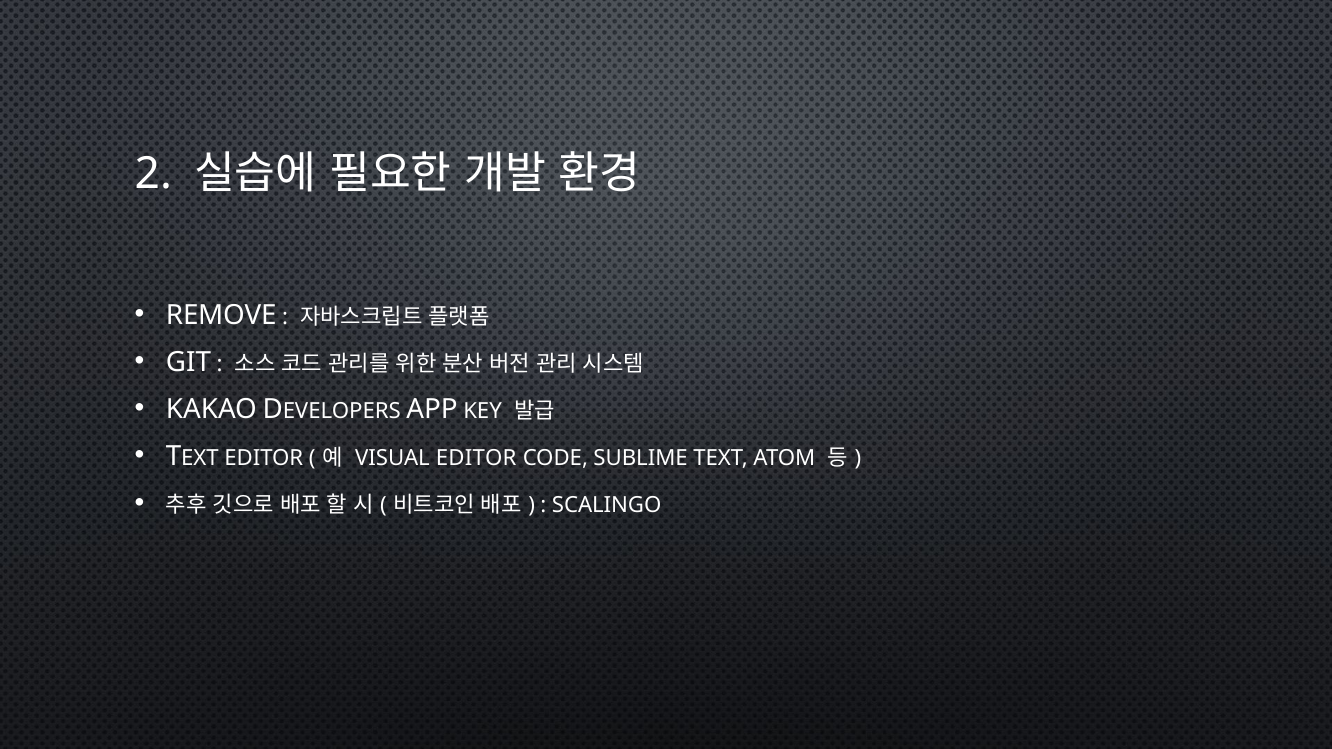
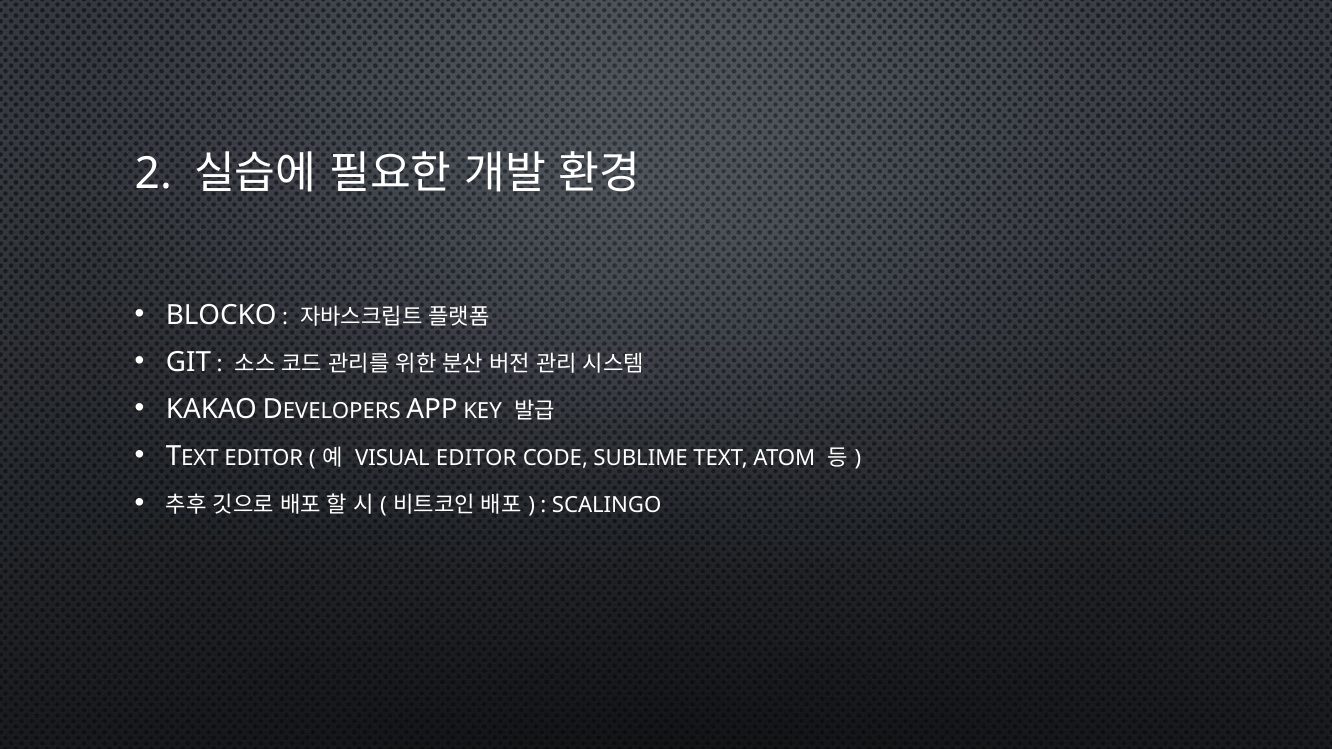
REMOVE: REMOVE -> BLOCKO
